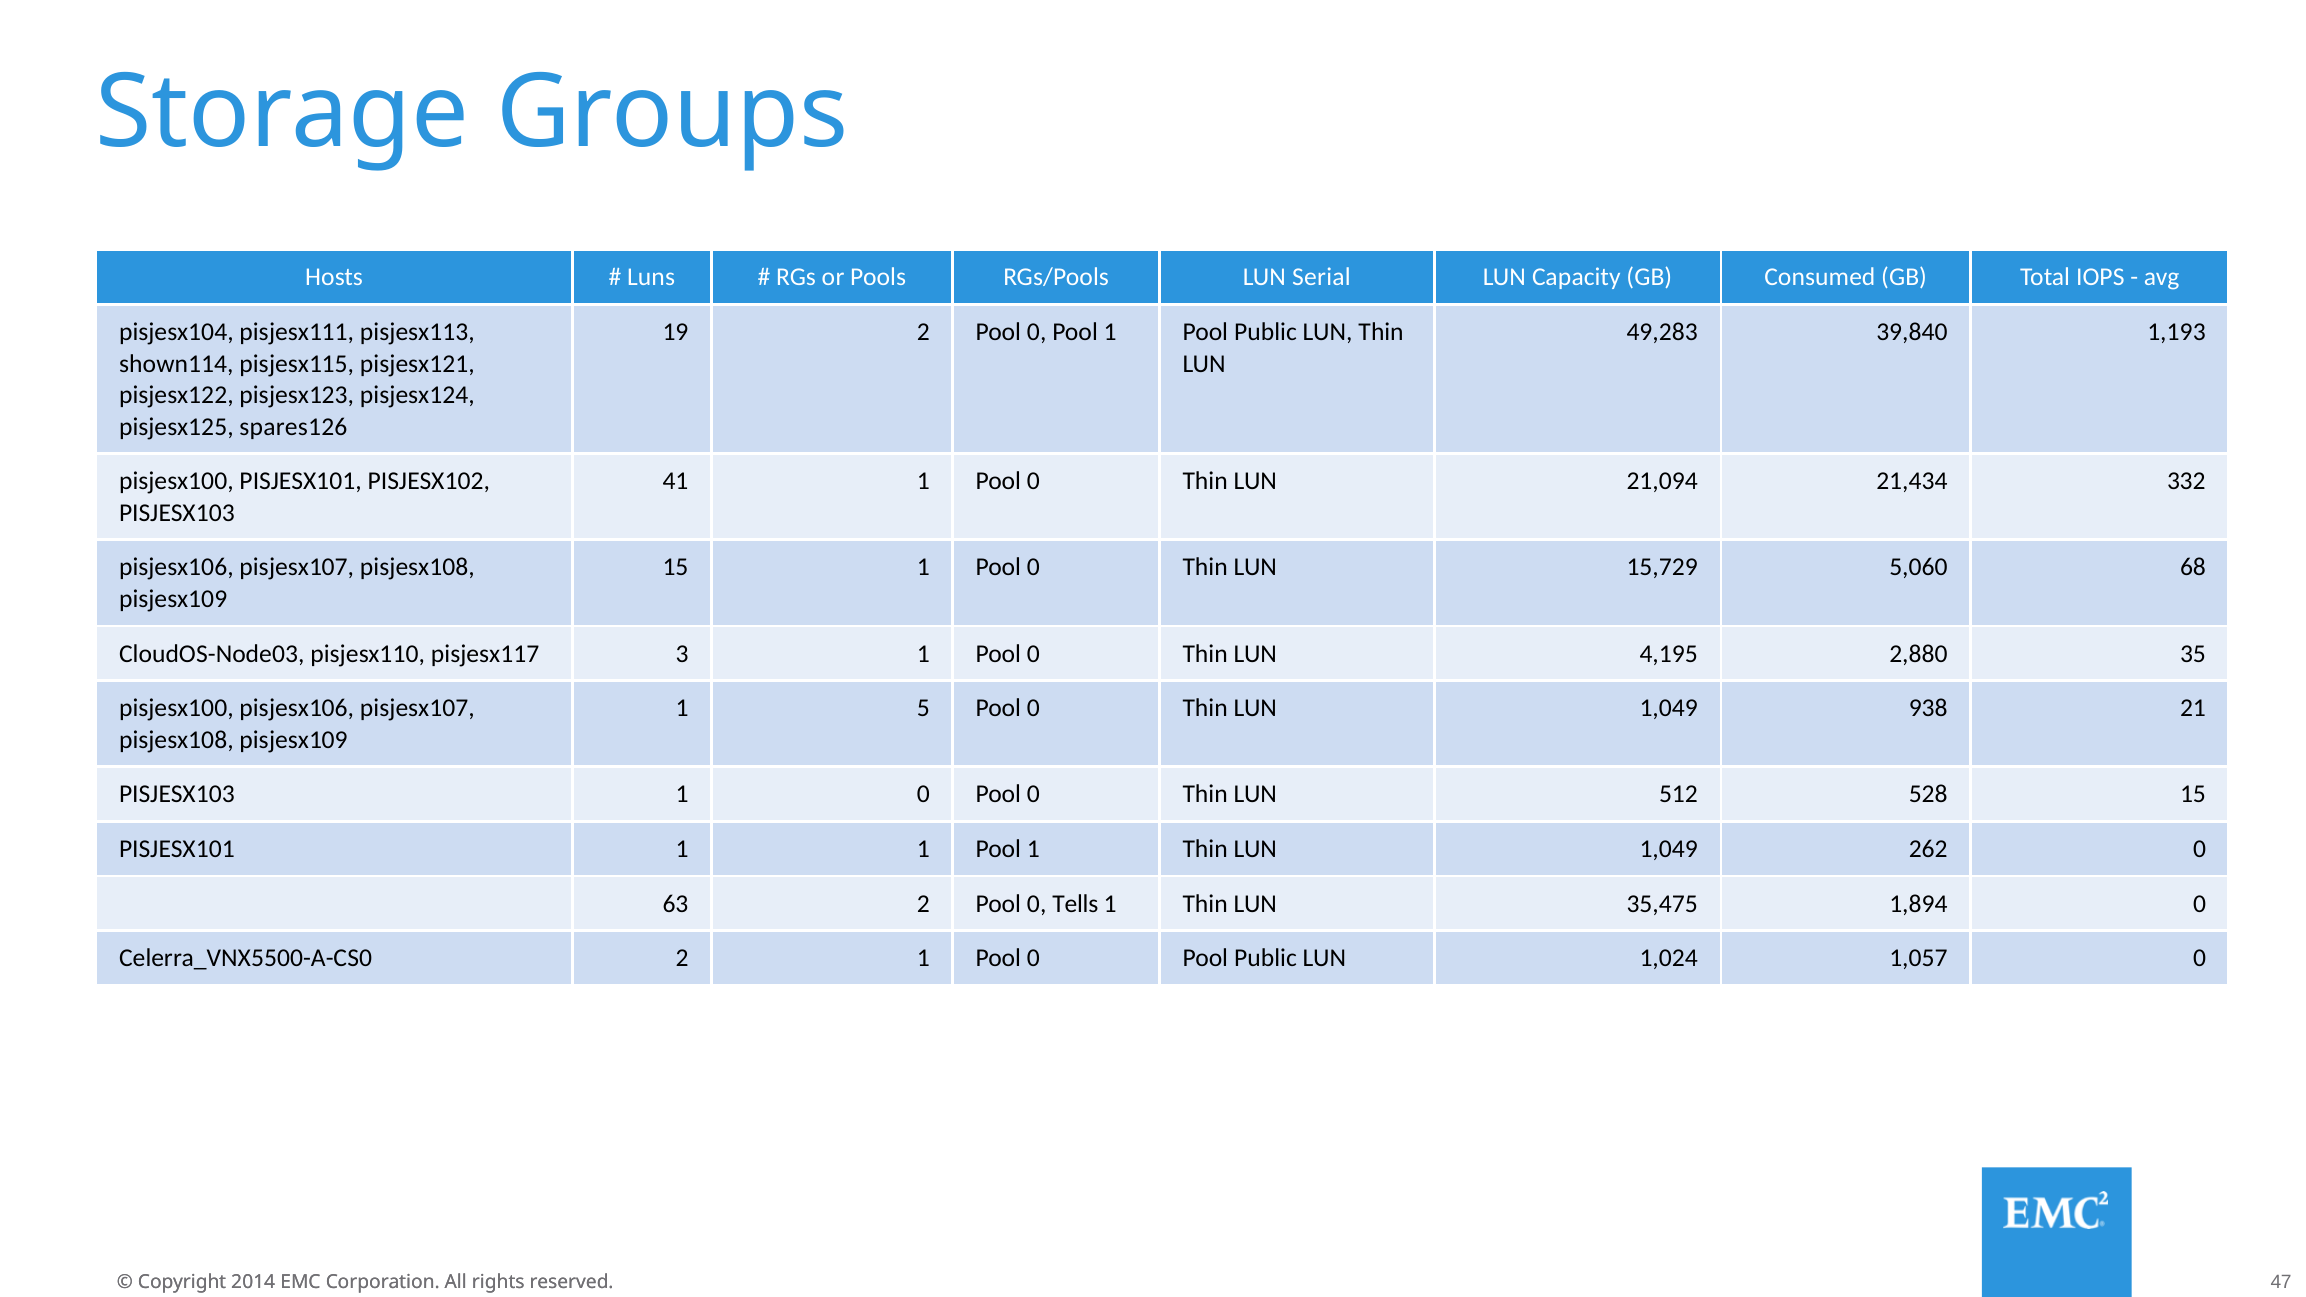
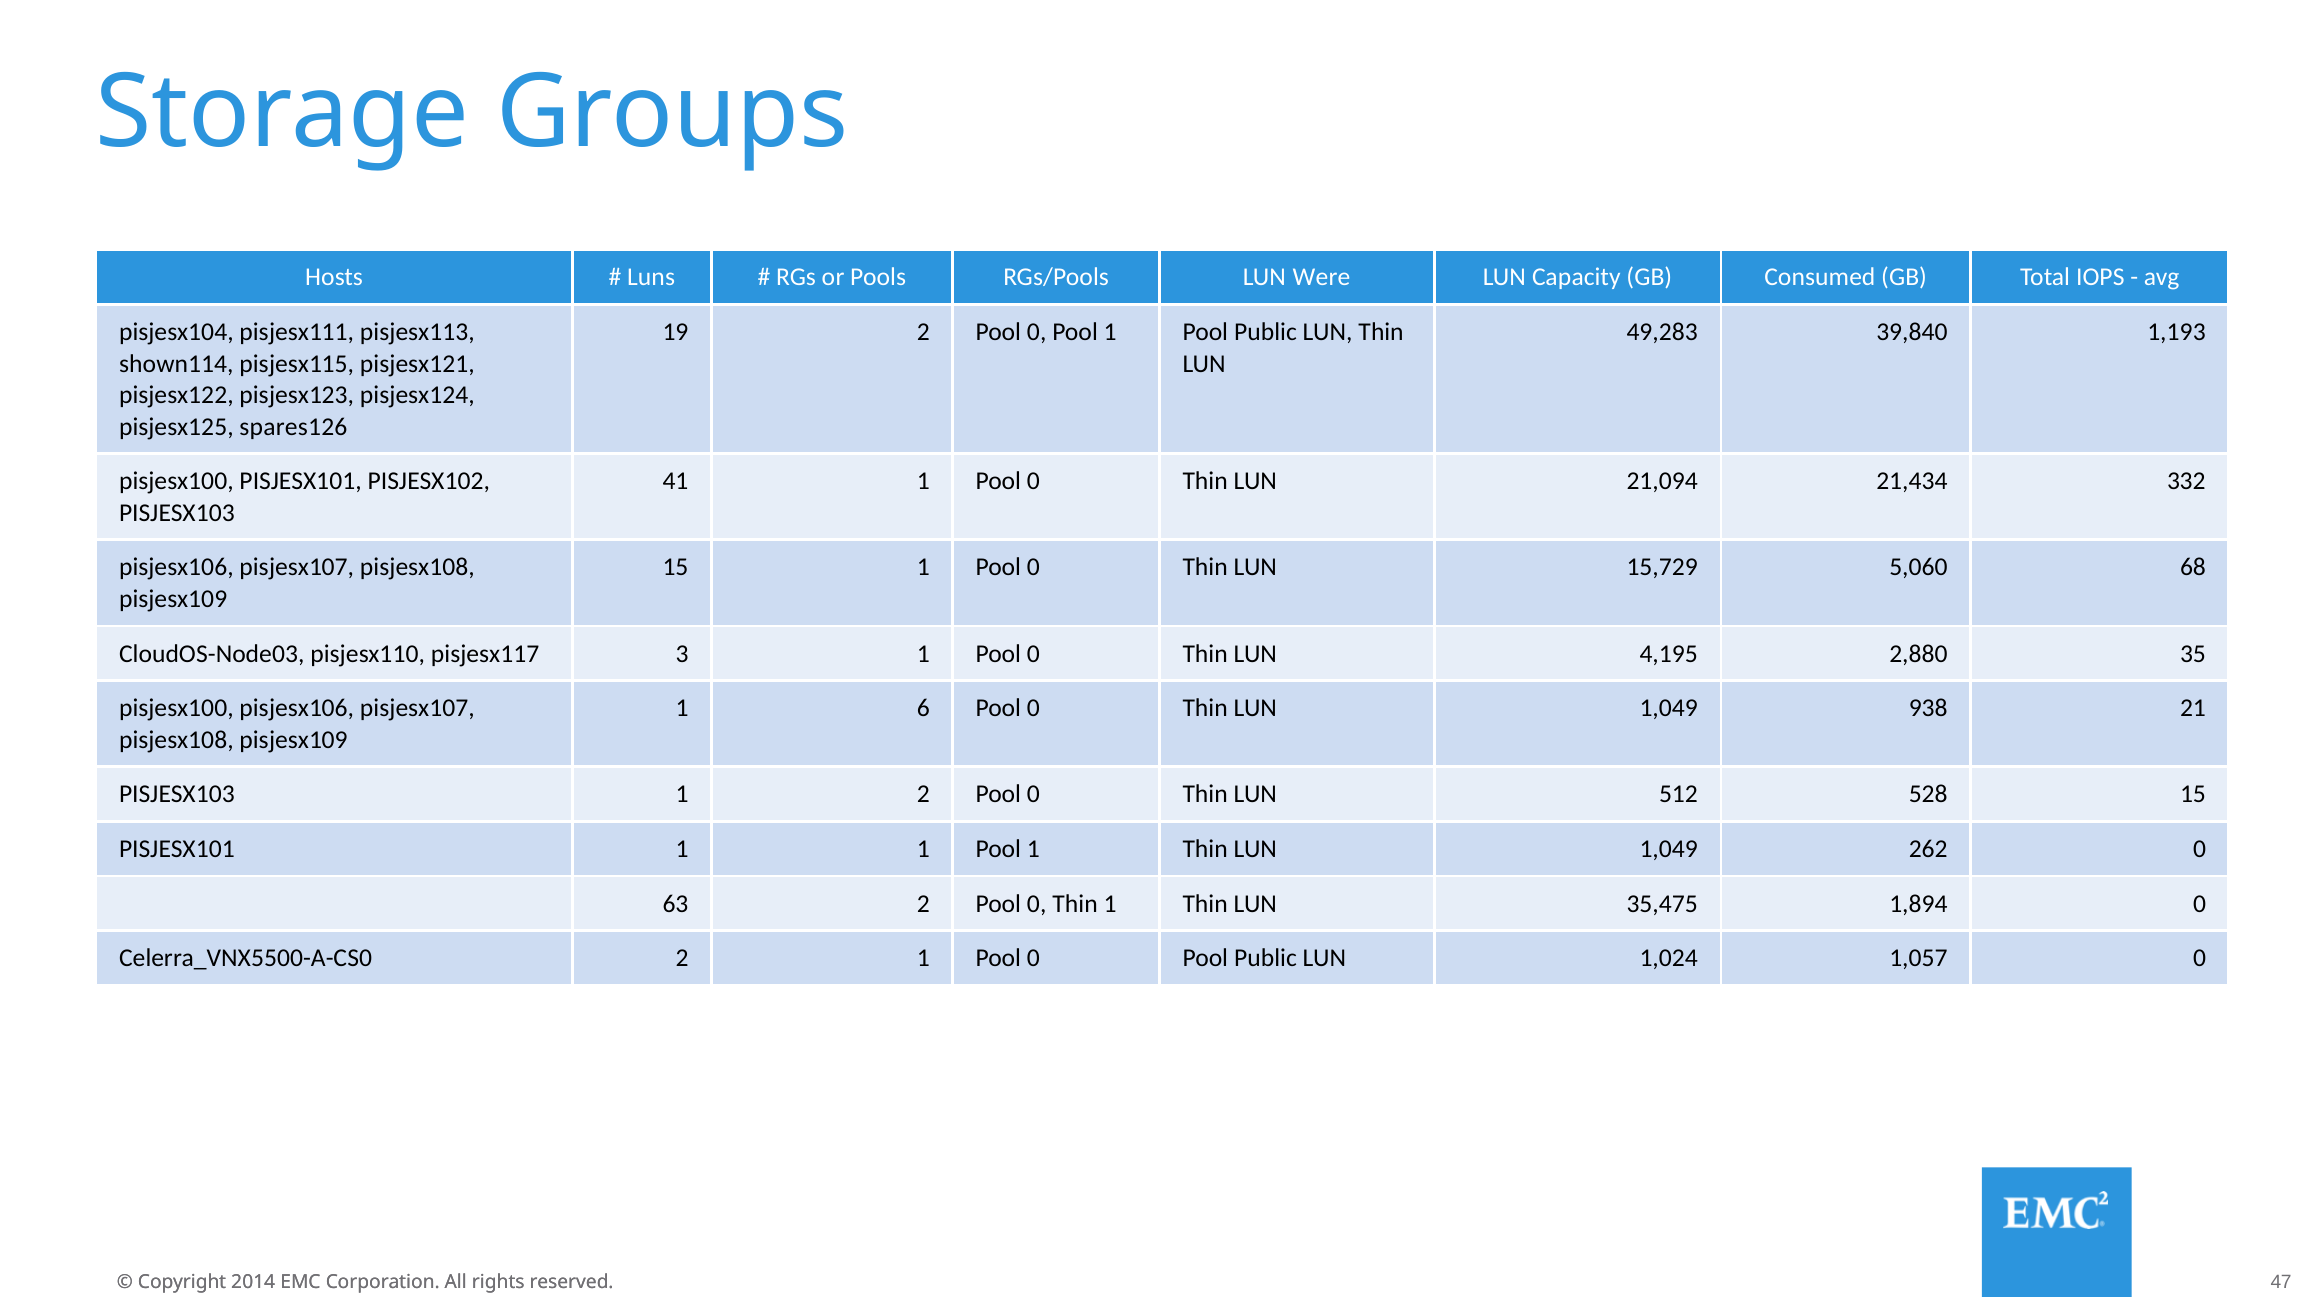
Serial: Serial -> Were
5: 5 -> 6
1 0: 0 -> 2
Tells at (1075, 904): Tells -> Thin
